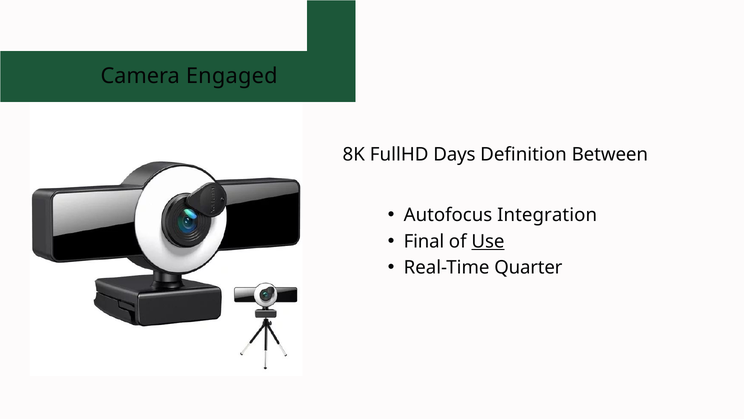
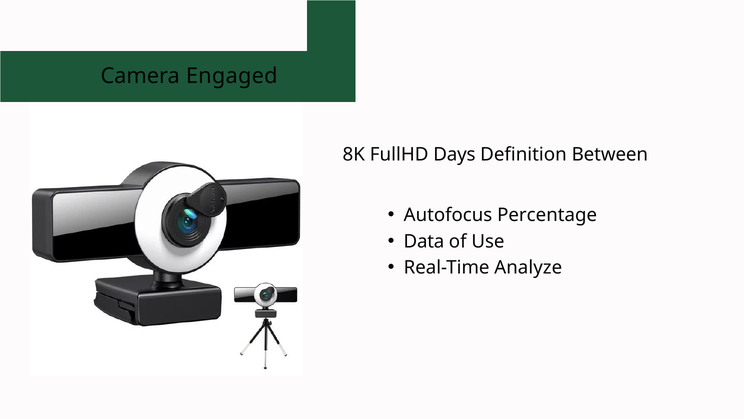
Integration: Integration -> Percentage
Final: Final -> Data
Use underline: present -> none
Quarter: Quarter -> Analyze
